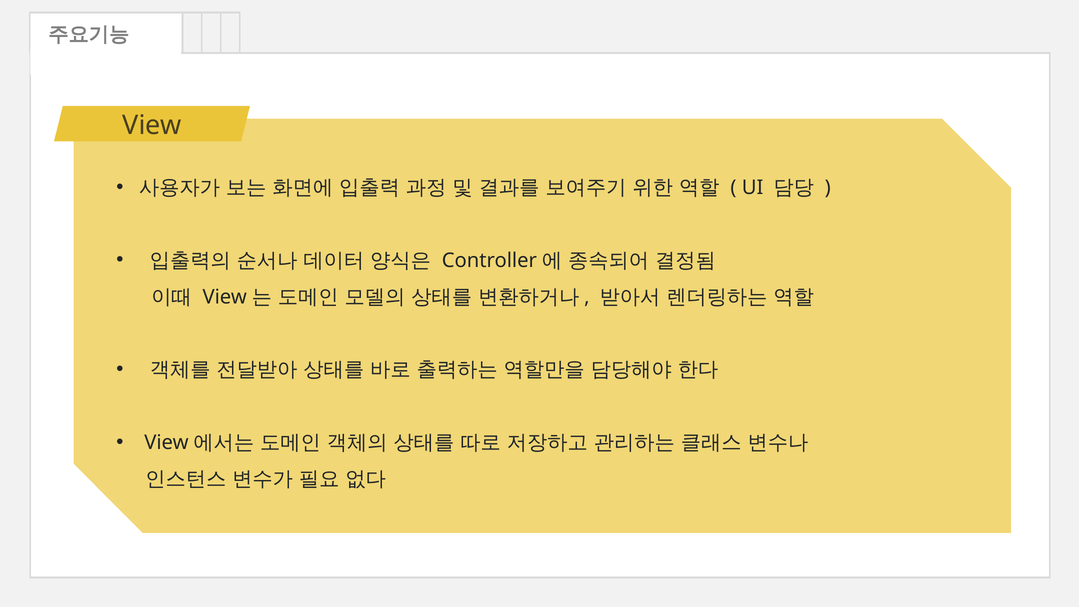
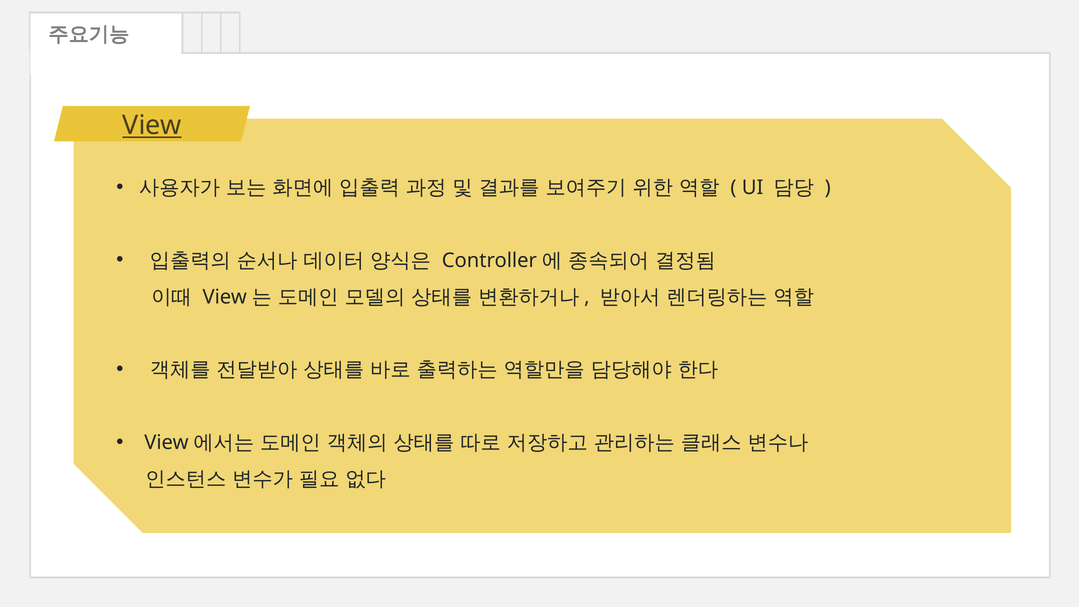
View underline: none -> present
